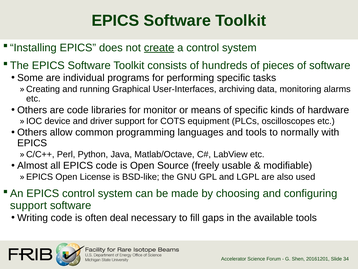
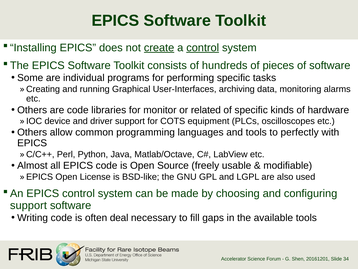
control at (203, 48) underline: none -> present
means: means -> related
normally: normally -> perfectly
